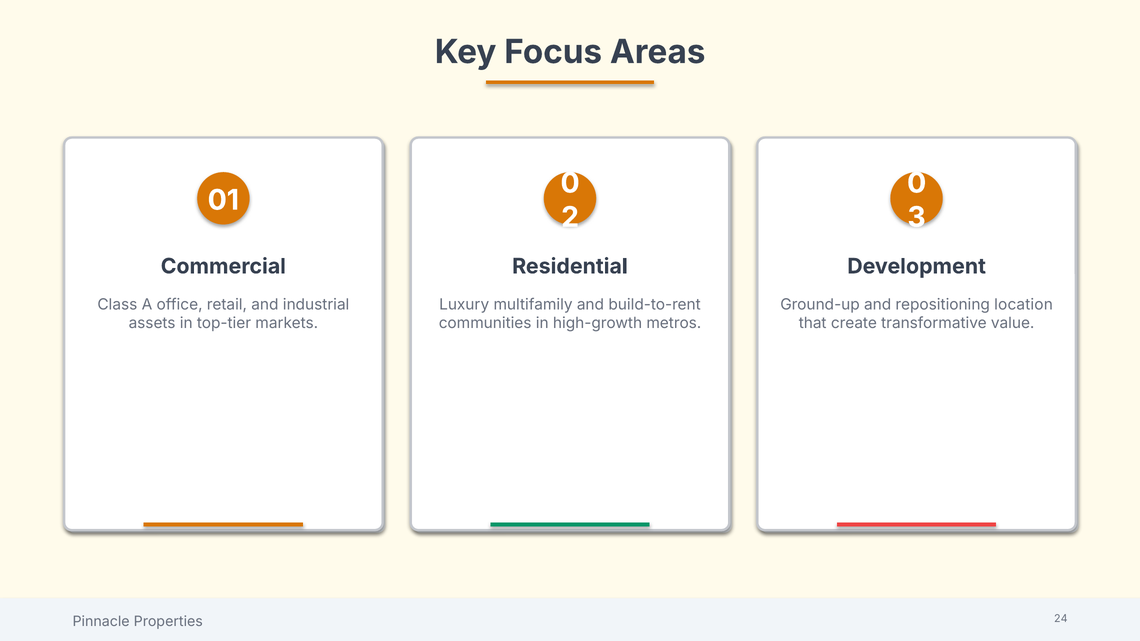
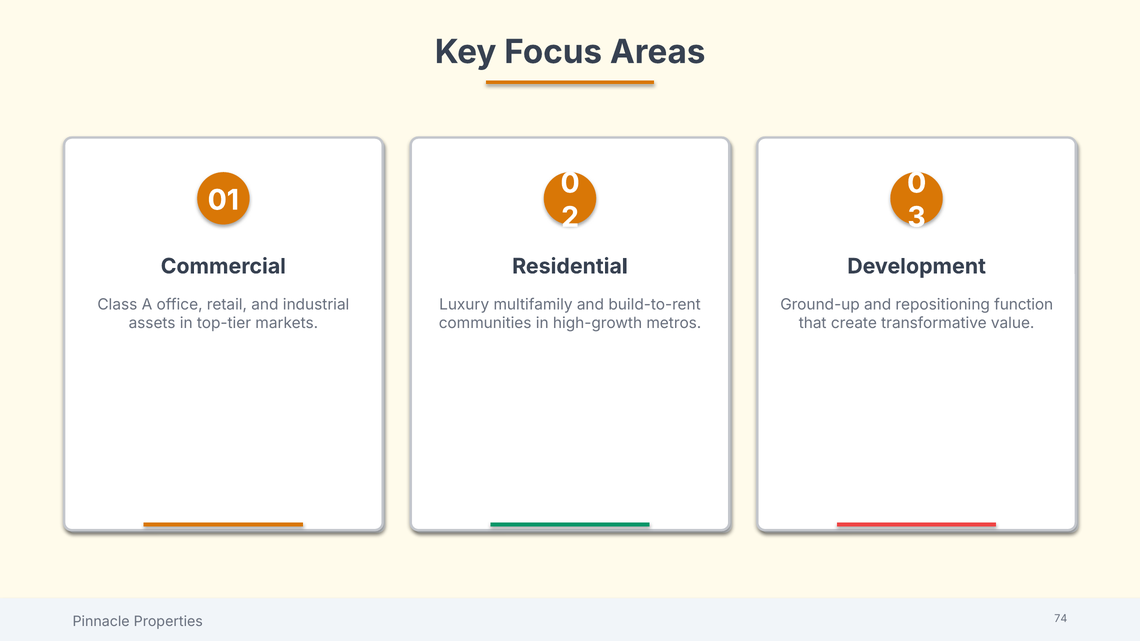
location: location -> function
24: 24 -> 74
